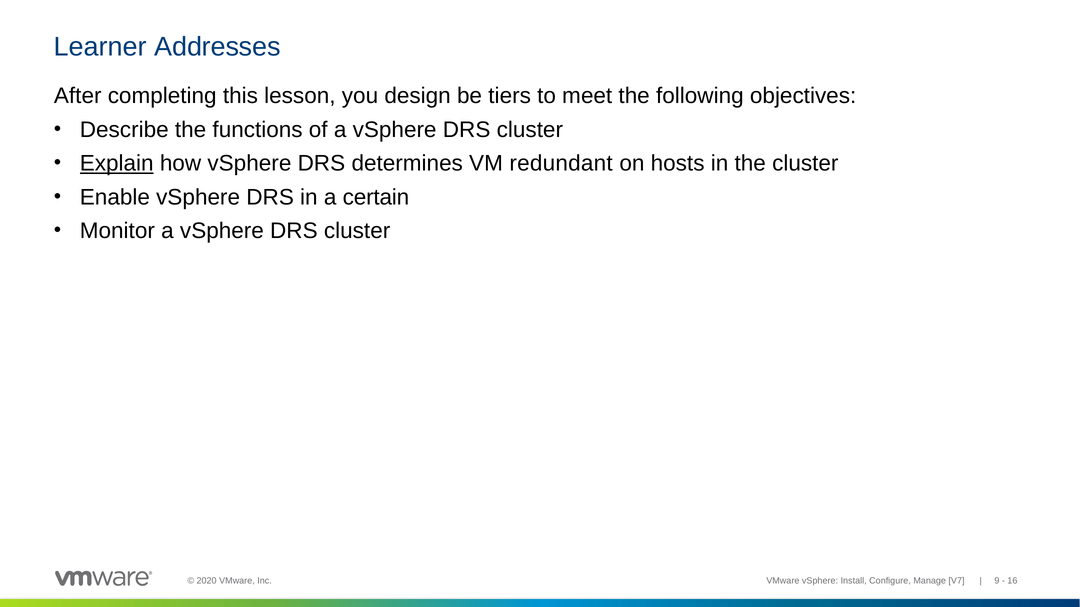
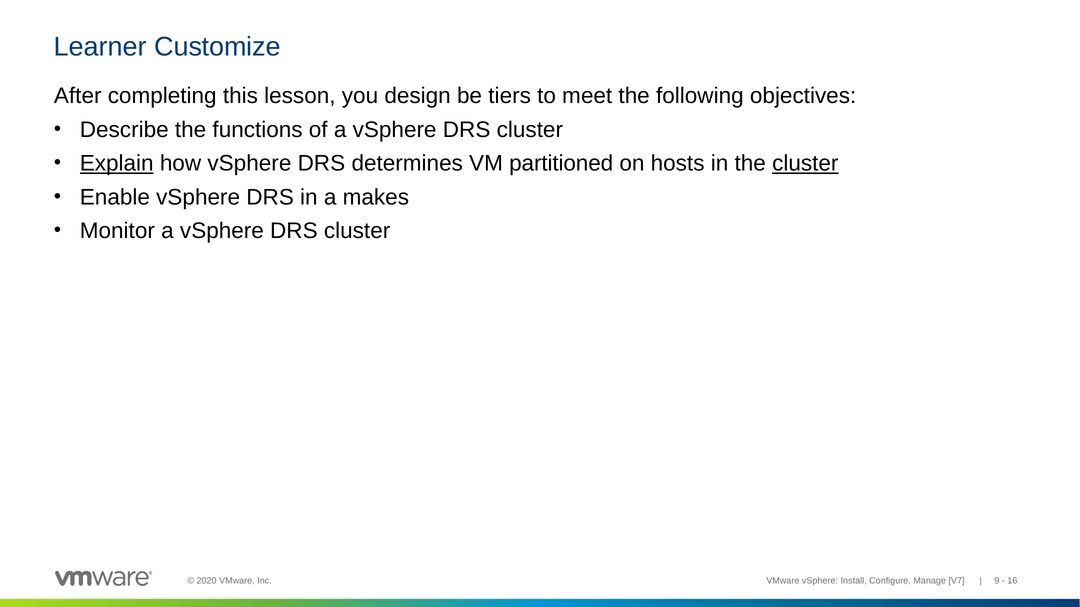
Addresses: Addresses -> Customize
redundant: redundant -> partitioned
cluster at (805, 164) underline: none -> present
certain: certain -> makes
